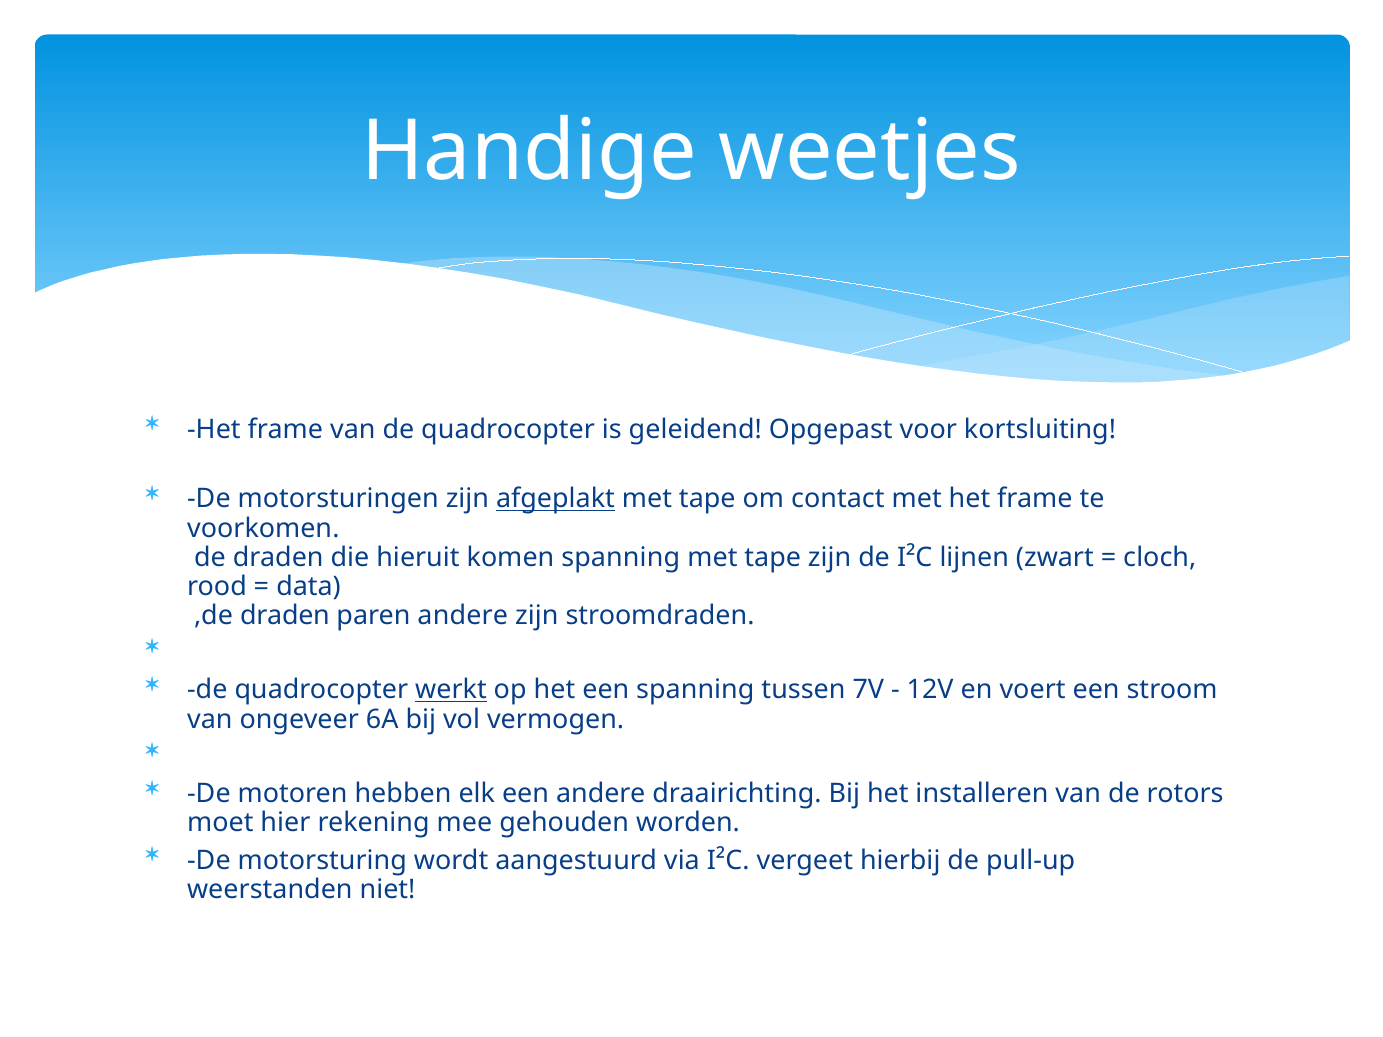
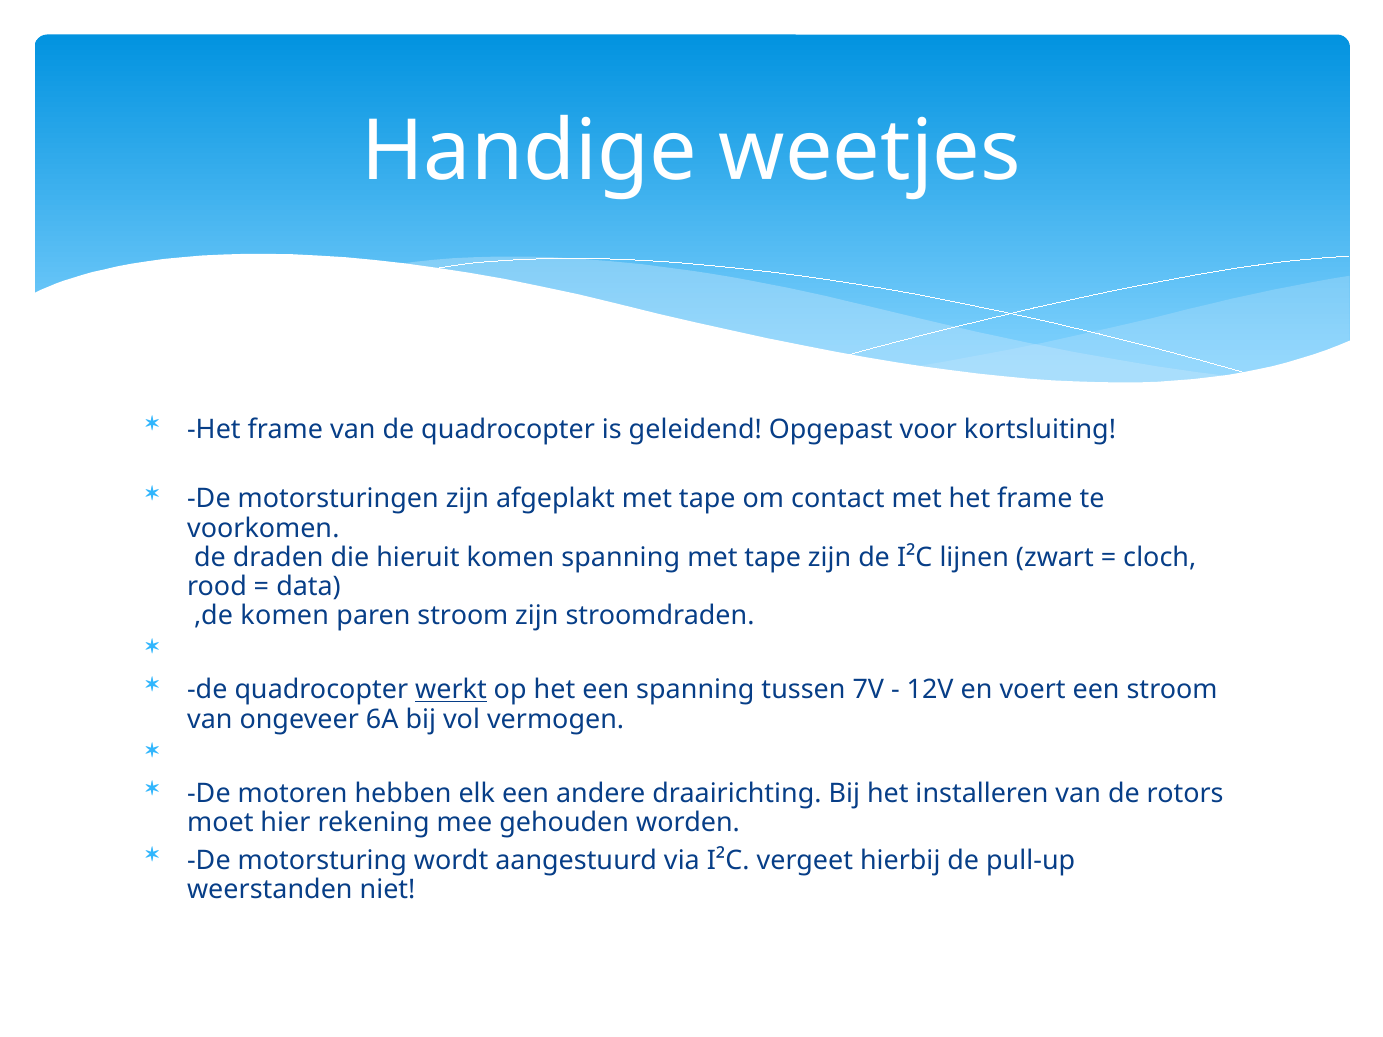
afgeplakt underline: present -> none
,de draden: draden -> komen
paren andere: andere -> stroom
